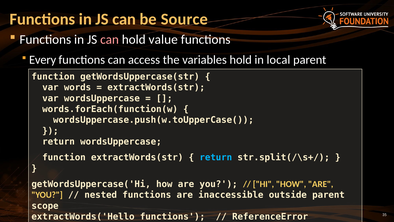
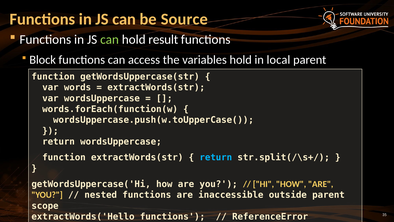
can at (110, 40) colour: pink -> light green
value: value -> result
Every: Every -> Block
